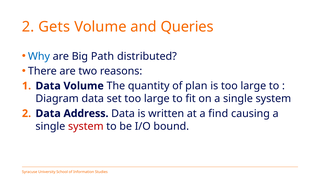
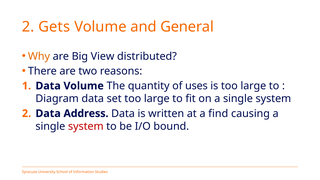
Queries: Queries -> General
Why colour: blue -> orange
Path: Path -> View
plan: plan -> uses
